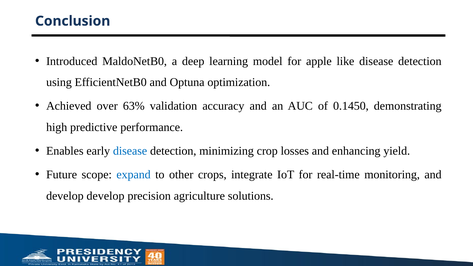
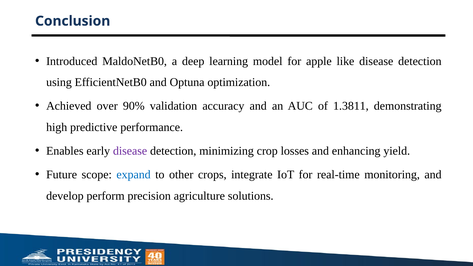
63%: 63% -> 90%
0.1450: 0.1450 -> 1.3811
disease at (130, 151) colour: blue -> purple
develop develop: develop -> perform
